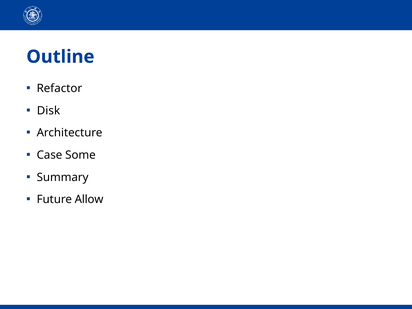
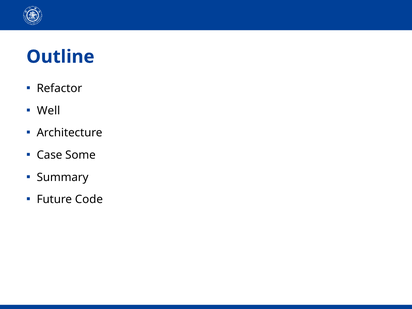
Disk: Disk -> Well
Allow: Allow -> Code
